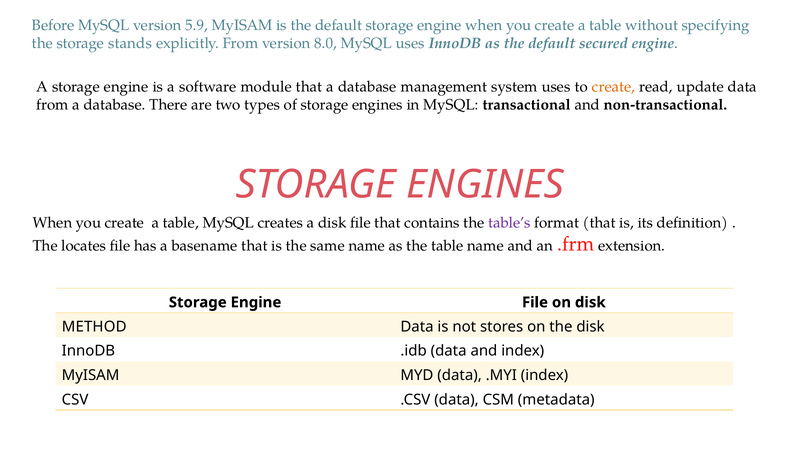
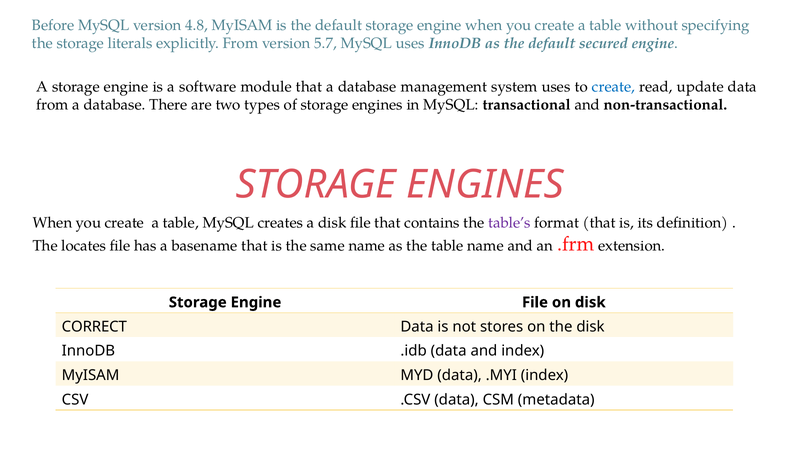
5.9: 5.9 -> 4.8
stands: stands -> literals
8.0: 8.0 -> 5.7
create at (613, 87) colour: orange -> blue
METHOD: METHOD -> CORRECT
